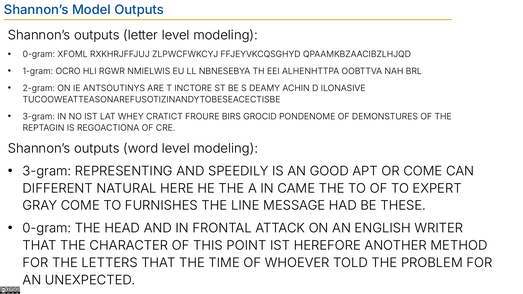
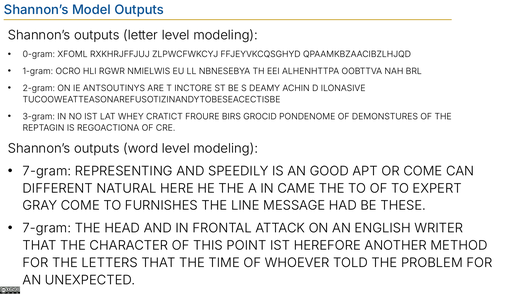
3-gram at (47, 171): 3-gram -> 7-gram
0-gram at (47, 228): 0-gram -> 7-gram
